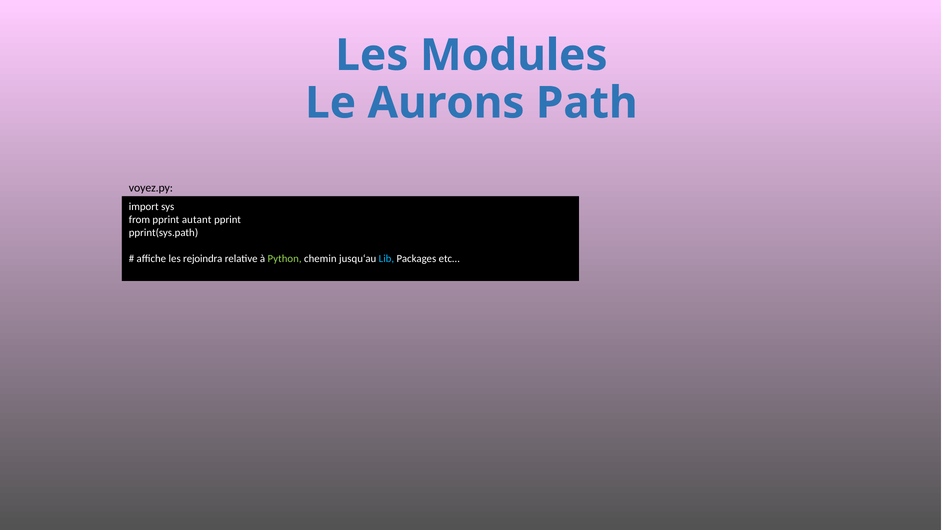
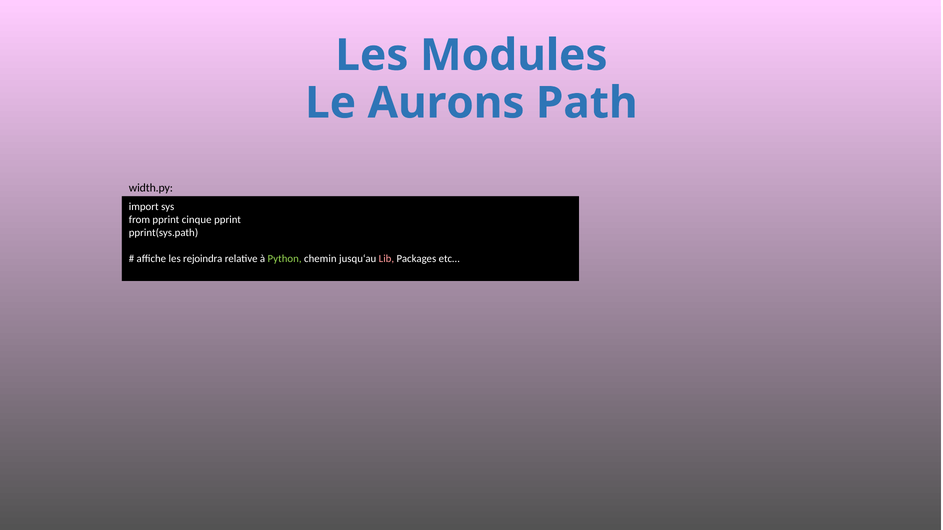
voyez.py: voyez.py -> width.py
autant: autant -> cinque
Lib colour: light blue -> pink
